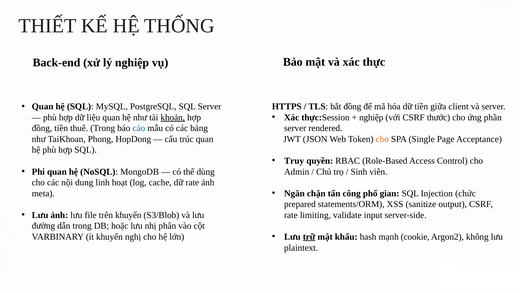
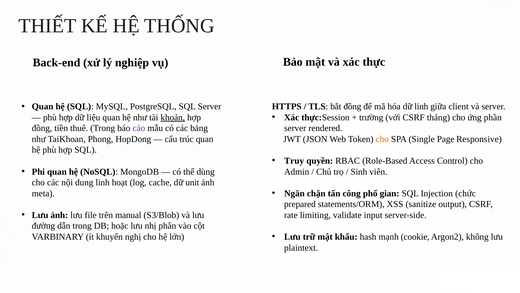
dữ tiền: tiền -> linh
nghiệp at (371, 117): nghiệp -> trường
thước: thước -> tháng
cáo colour: blue -> purple
Acceptance: Acceptance -> Responsive
dữ rate: rate -> unit
trên khuyến: khuyến -> manual
trữ underline: present -> none
